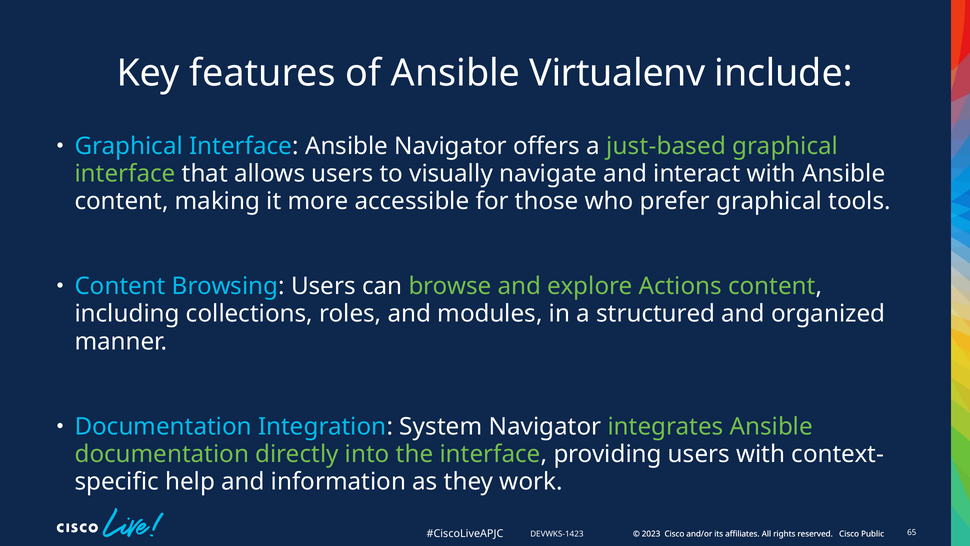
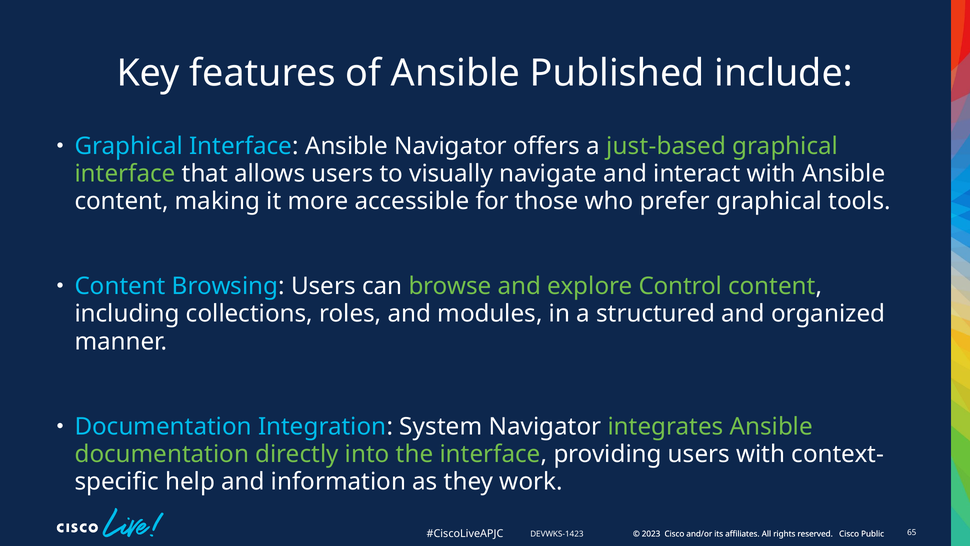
Virtualenv: Virtualenv -> Published
Actions: Actions -> Control
